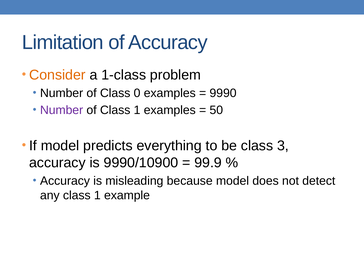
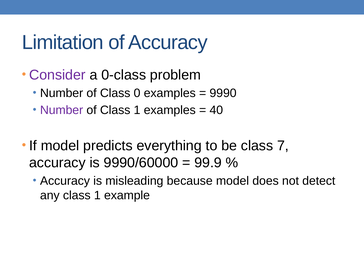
Consider colour: orange -> purple
1-class: 1-class -> 0-class
50: 50 -> 40
3: 3 -> 7
9990/10900: 9990/10900 -> 9990/60000
